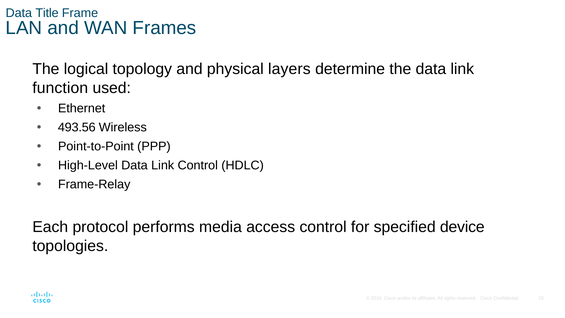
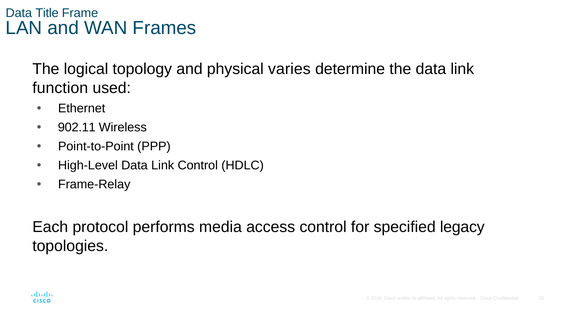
layers: layers -> varies
493.56: 493.56 -> 902.11
device: device -> legacy
